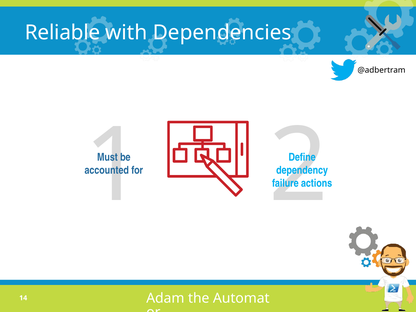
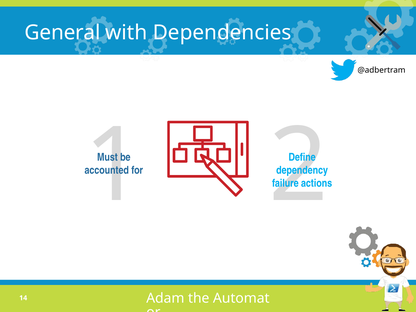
Reliable: Reliable -> General
